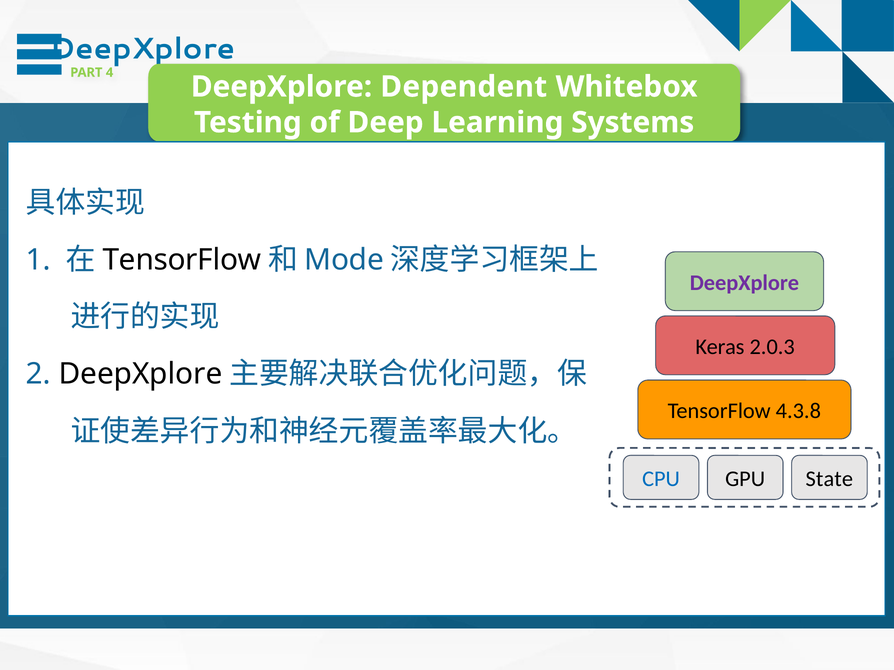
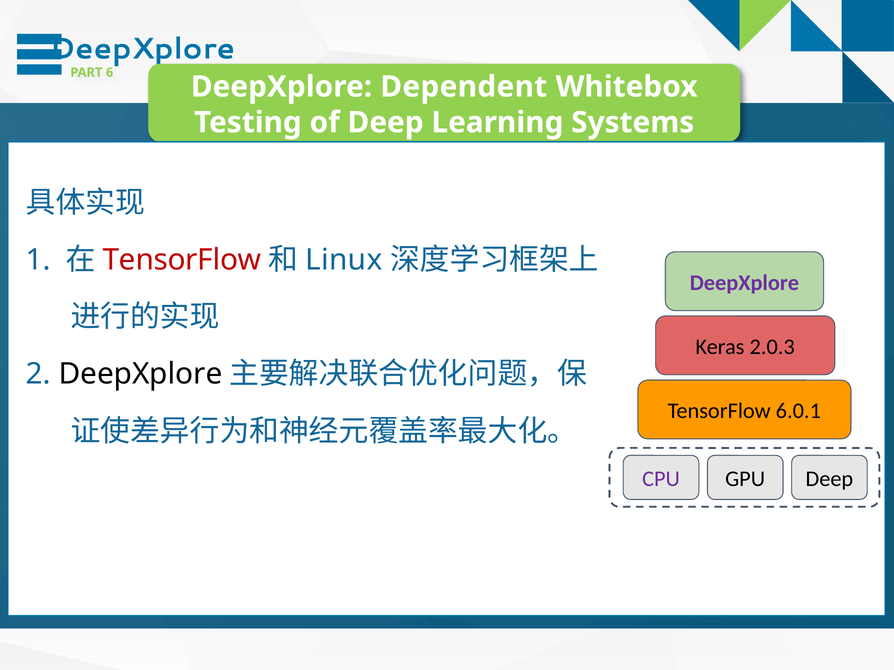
4: 4 -> 6
TensorFlow at (182, 260) colour: black -> red
Mode: Mode -> Linux
4.3.8: 4.3.8 -> 6.0.1
CPU colour: blue -> purple
GPU State: State -> Deep
